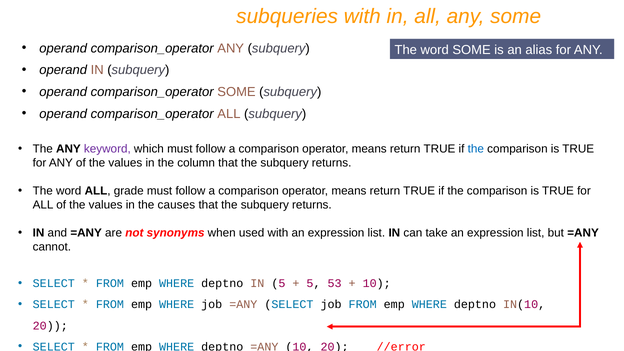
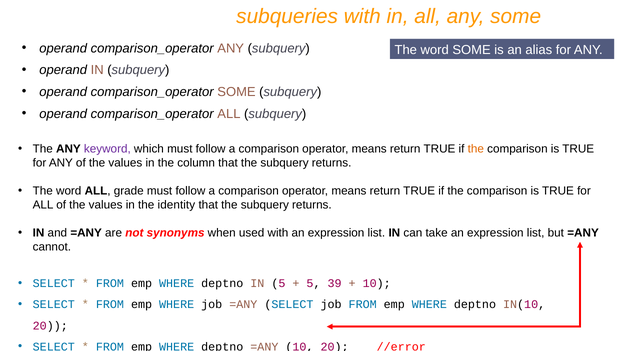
the at (476, 149) colour: blue -> orange
causes: causes -> identity
53: 53 -> 39
